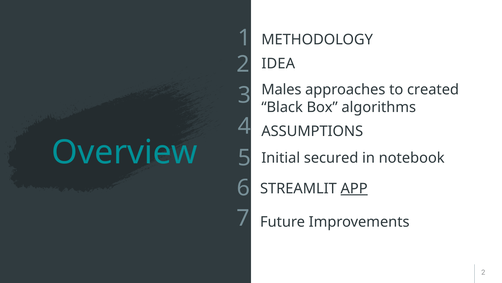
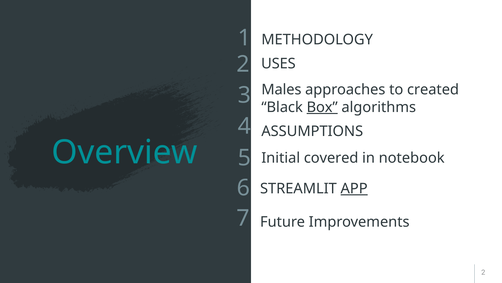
IDEA: IDEA -> USES
Box underline: none -> present
secured: secured -> covered
